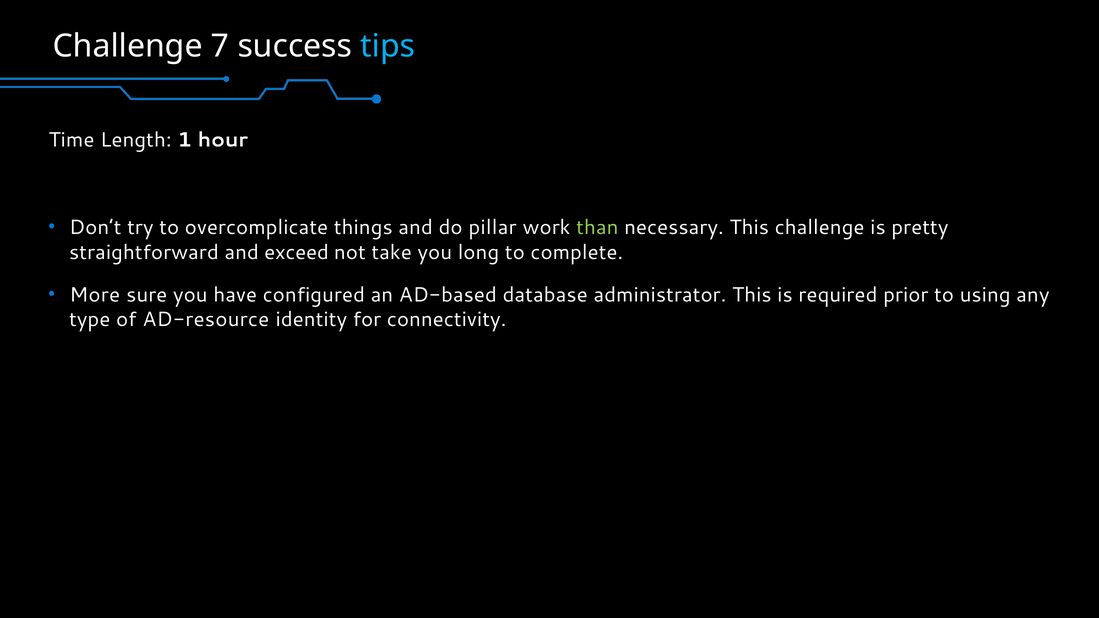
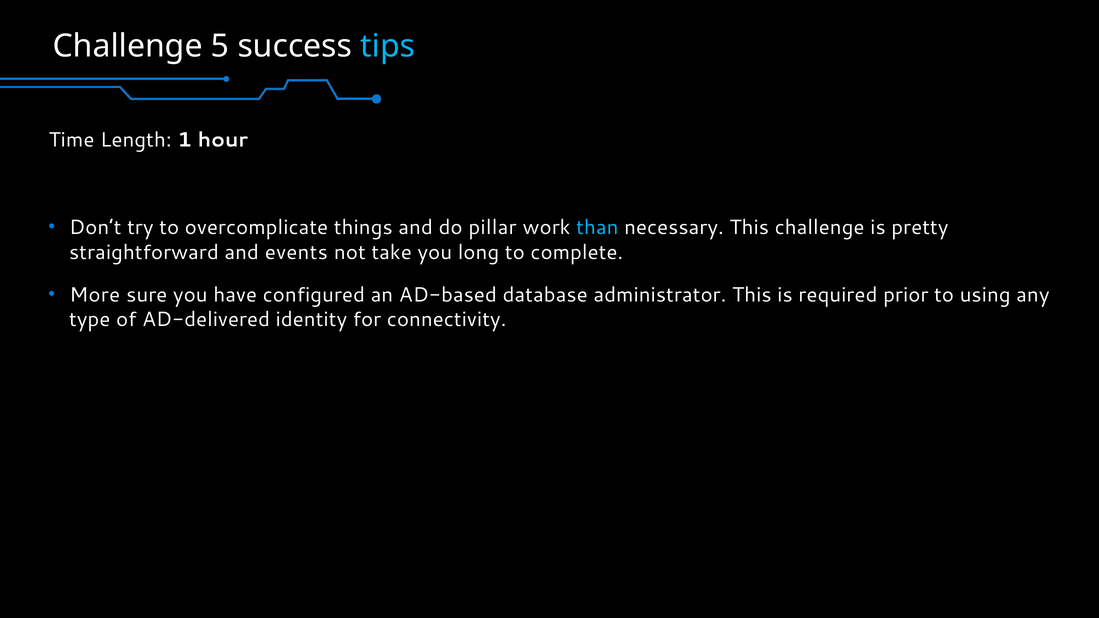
7: 7 -> 5
than colour: light green -> light blue
exceed: exceed -> events
AD-resource: AD-resource -> AD-delivered
